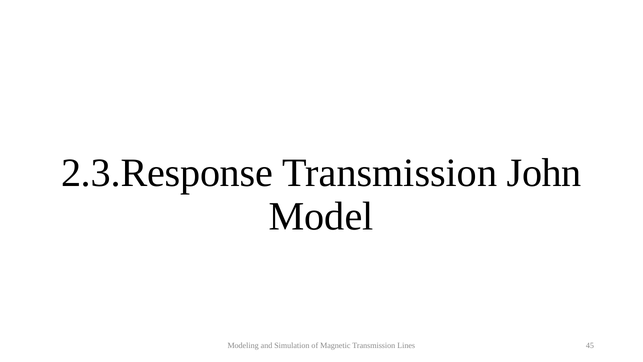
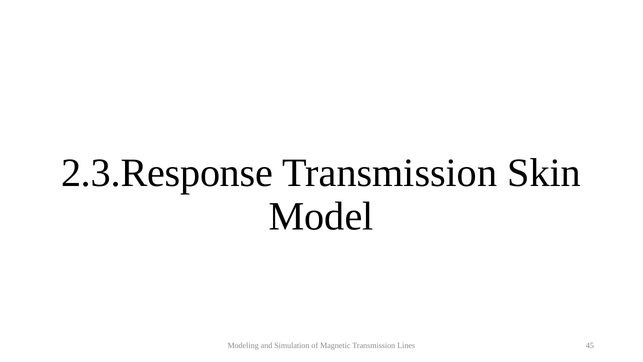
John: John -> Skin
